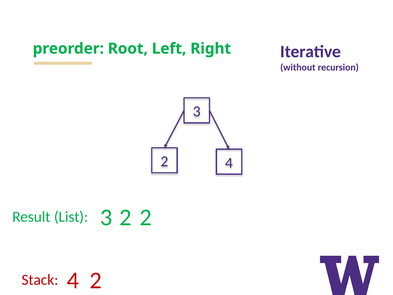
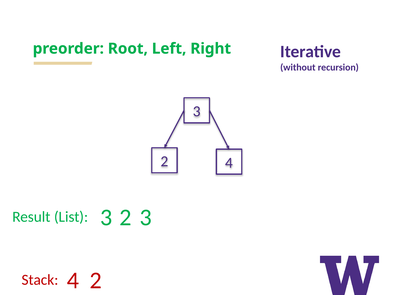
2 2: 2 -> 3
